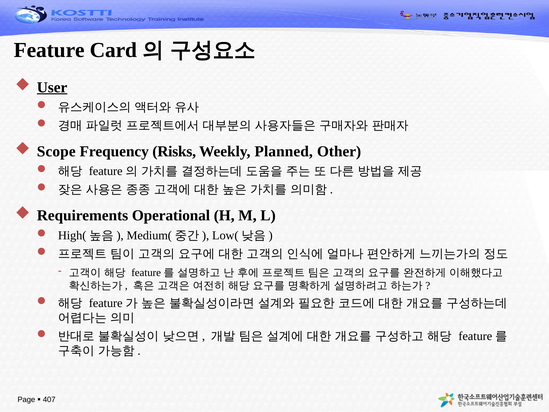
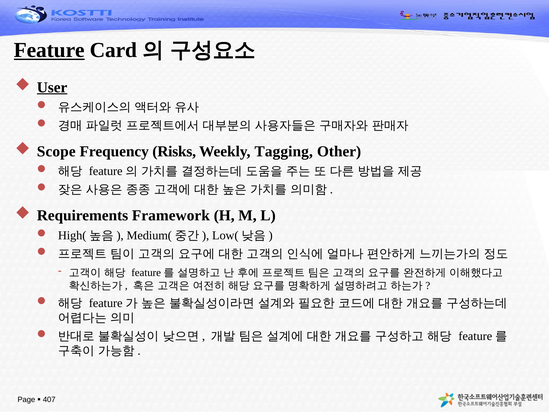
Feature underline: none -> present
Planned: Planned -> Tagging
Operational: Operational -> Framework
